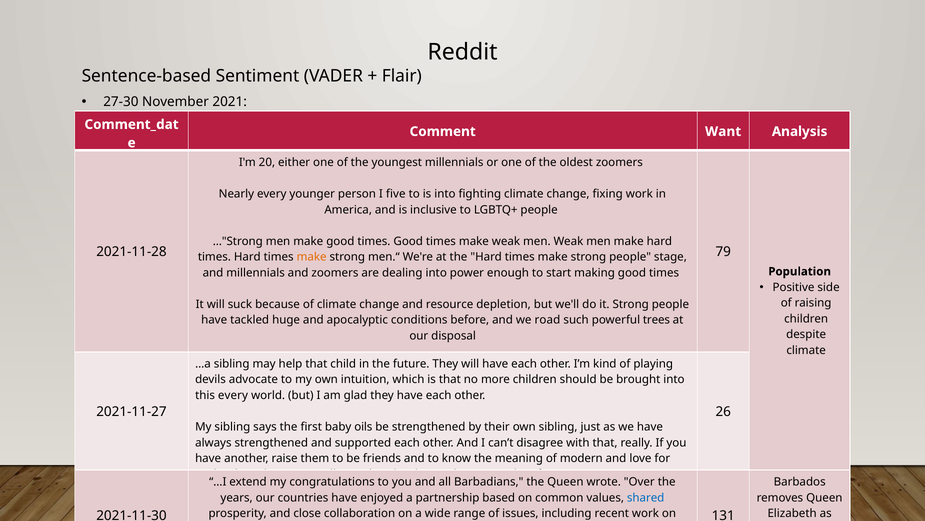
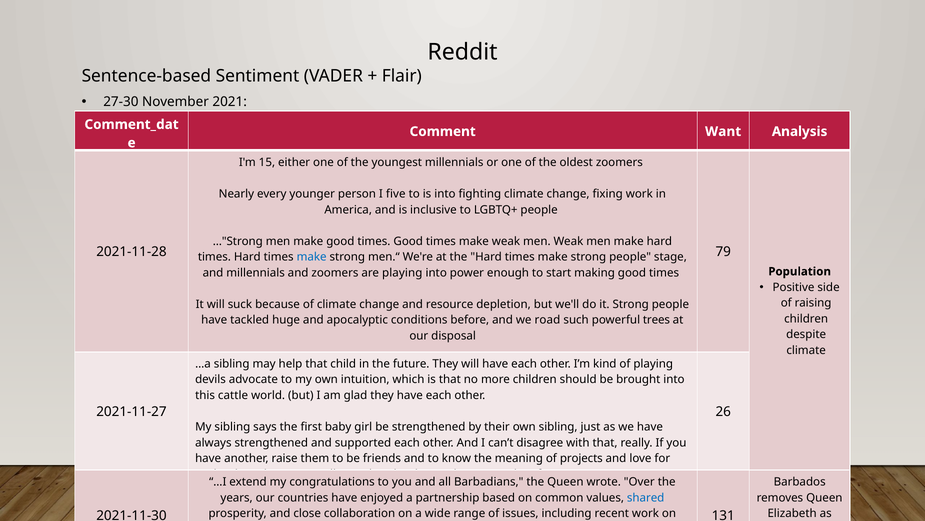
20: 20 -> 15
make at (312, 257) colour: orange -> blue
are dealing: dealing -> playing
this every: every -> cattle
oils: oils -> girl
modern: modern -> projects
